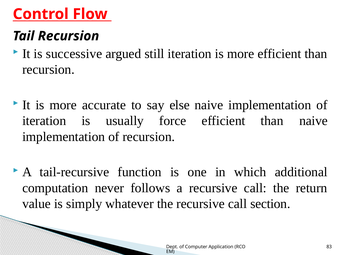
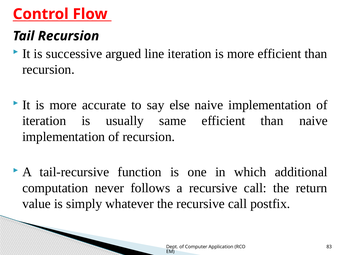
still: still -> line
force: force -> same
section: section -> postfix
